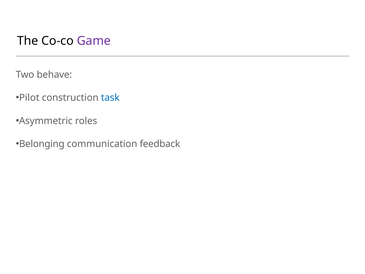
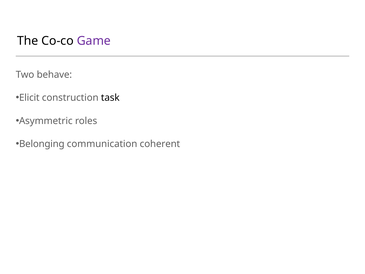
Pilot: Pilot -> Elicit
task colour: blue -> black
feedback: feedback -> coherent
